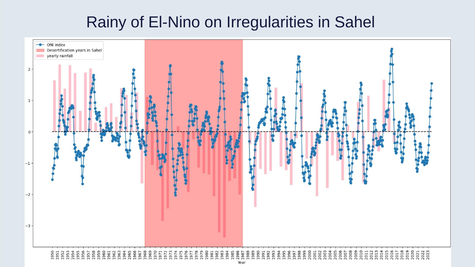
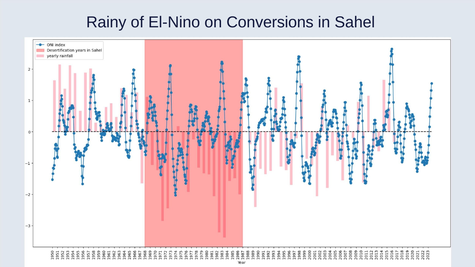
Irregularities: Irregularities -> Conversions
